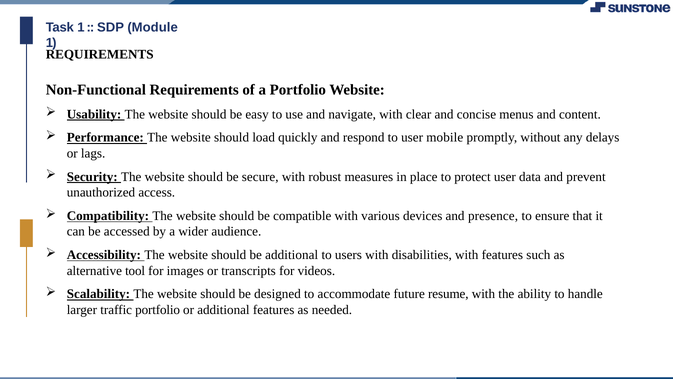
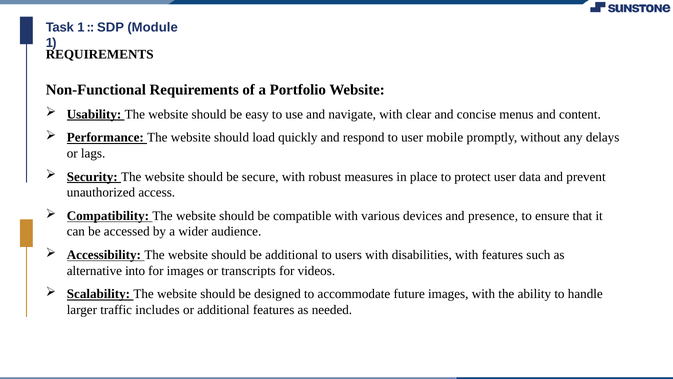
tool: tool -> into
future resume: resume -> images
traffic portfolio: portfolio -> includes
